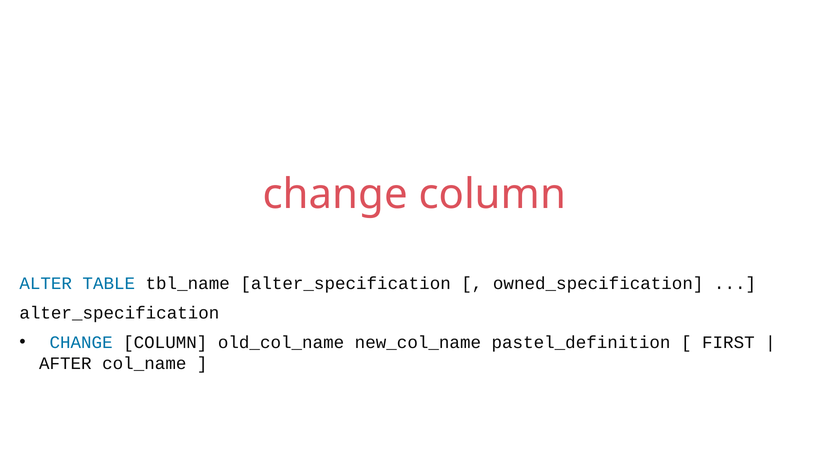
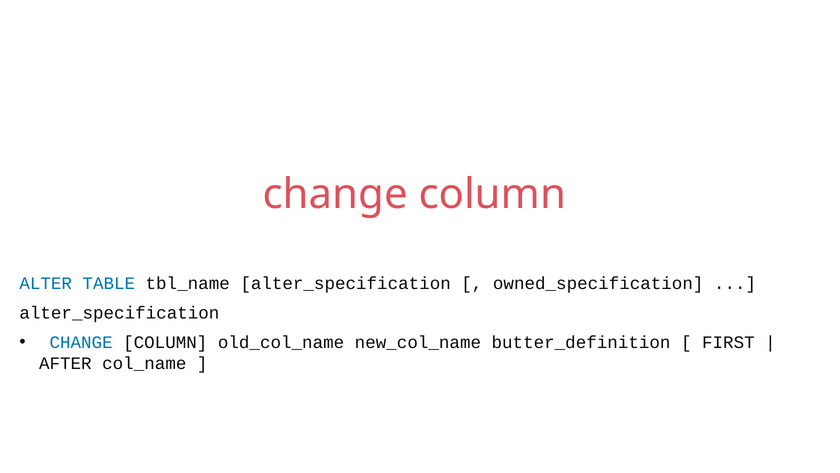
pastel_definition: pastel_definition -> butter_definition
